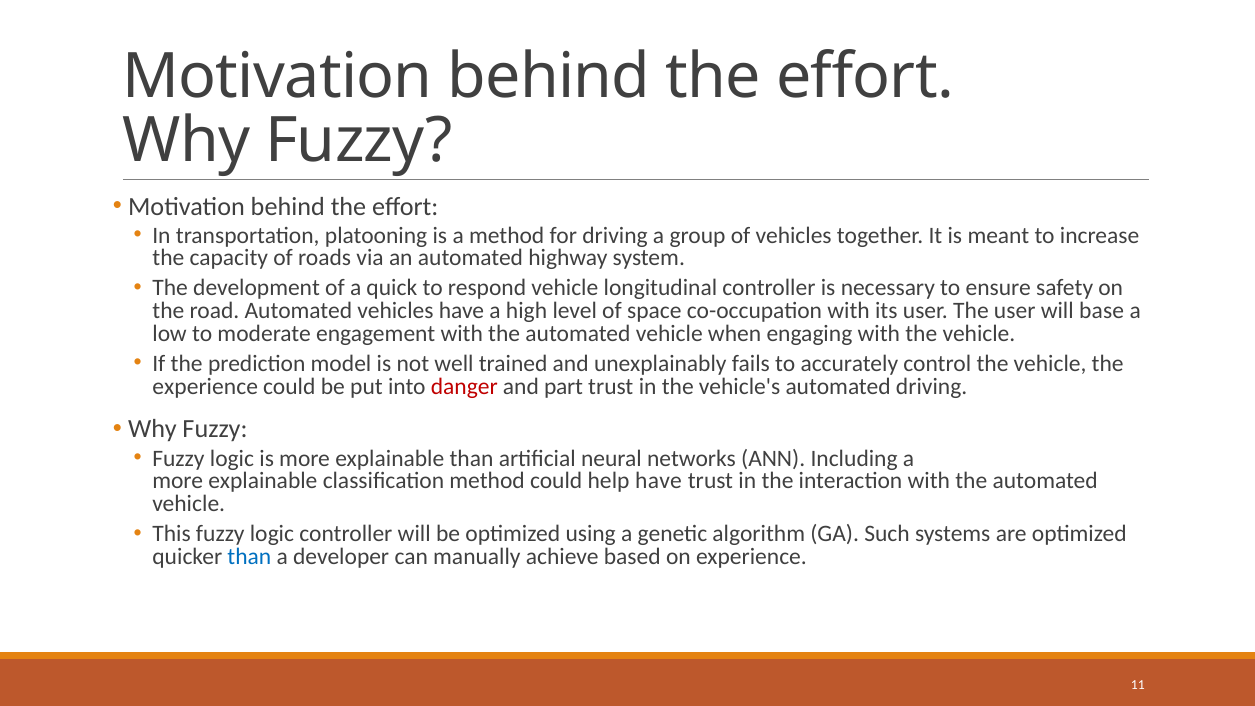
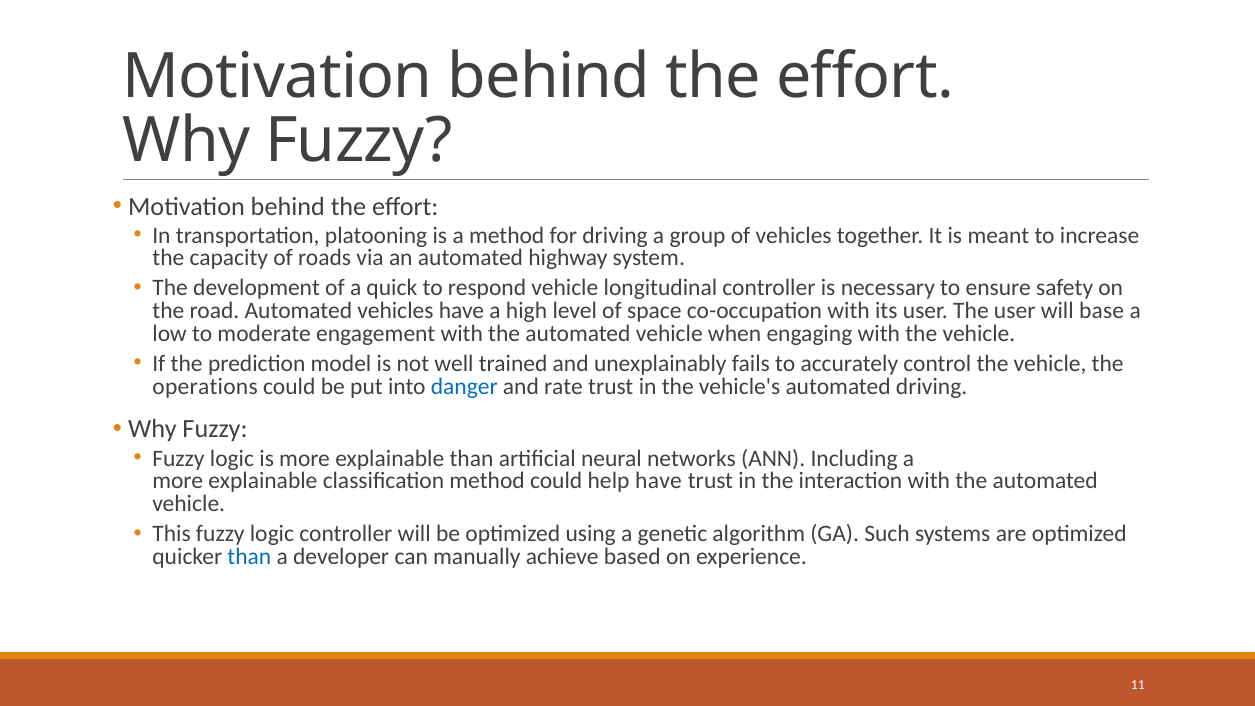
experience at (205, 387): experience -> operations
danger colour: red -> blue
part: part -> rate
